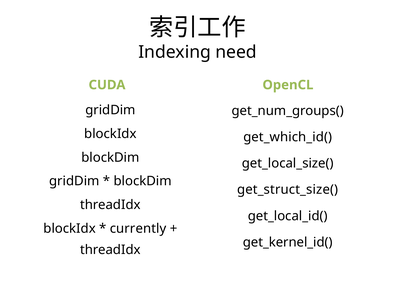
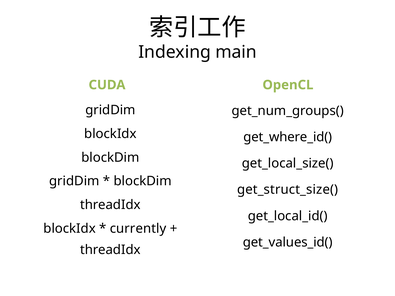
need: need -> main
get_which_id(: get_which_id( -> get_where_id(
get_kernel_id(: get_kernel_id( -> get_values_id(
